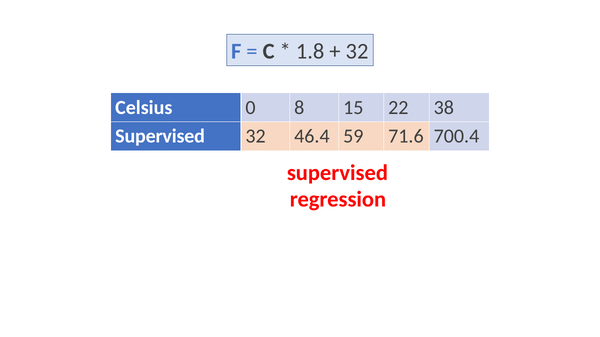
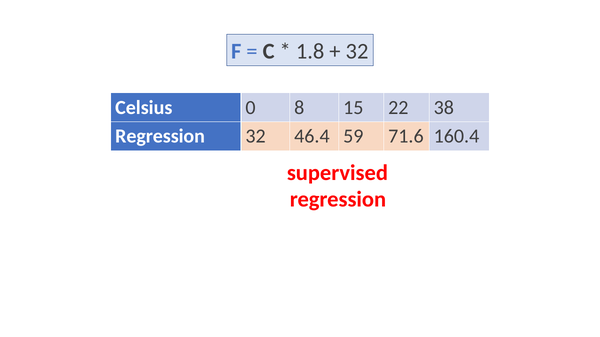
Supervised at (160, 137): Supervised -> Regression
700.4: 700.4 -> 160.4
